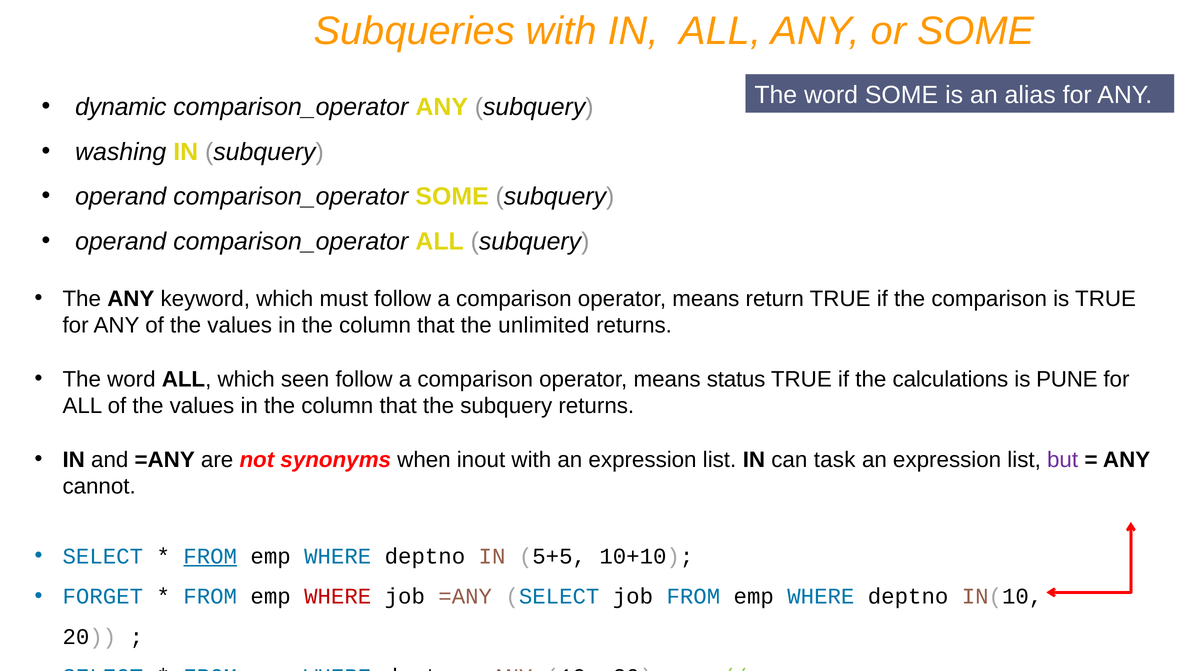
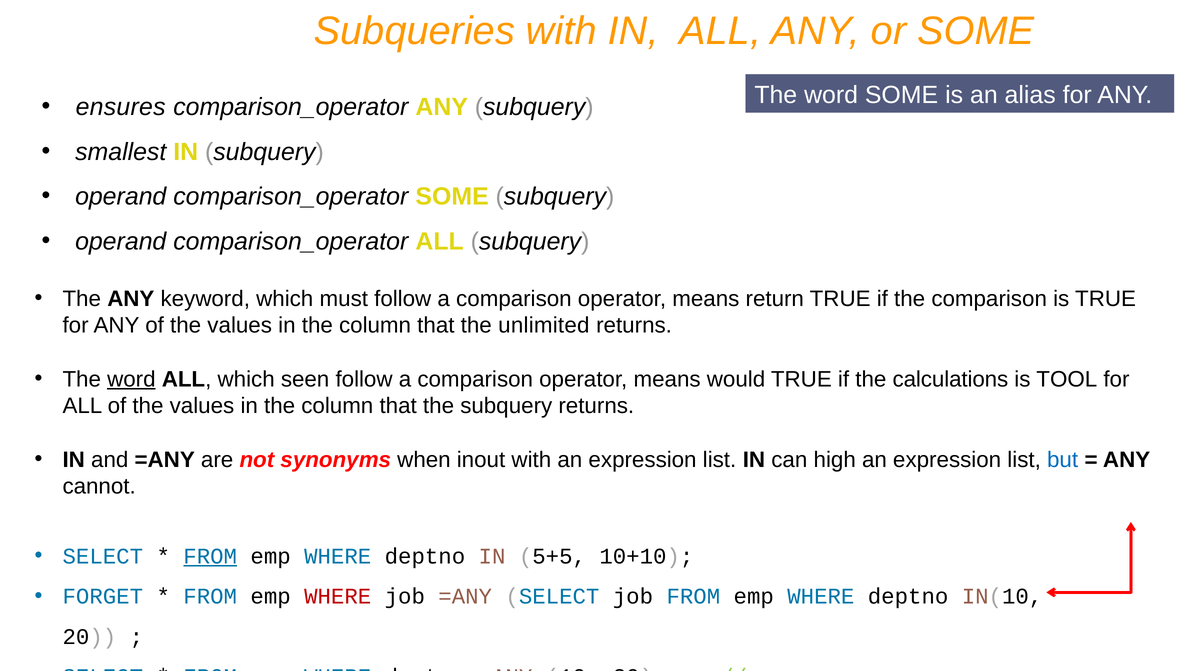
dynamic: dynamic -> ensures
washing: washing -> smallest
word at (131, 379) underline: none -> present
status: status -> would
PUNE: PUNE -> TOOL
task: task -> high
but colour: purple -> blue
